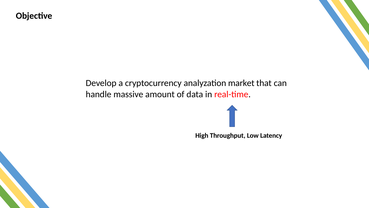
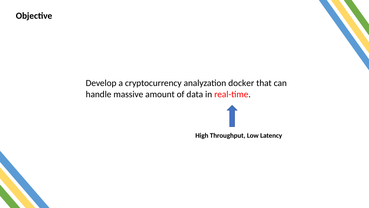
market: market -> docker
